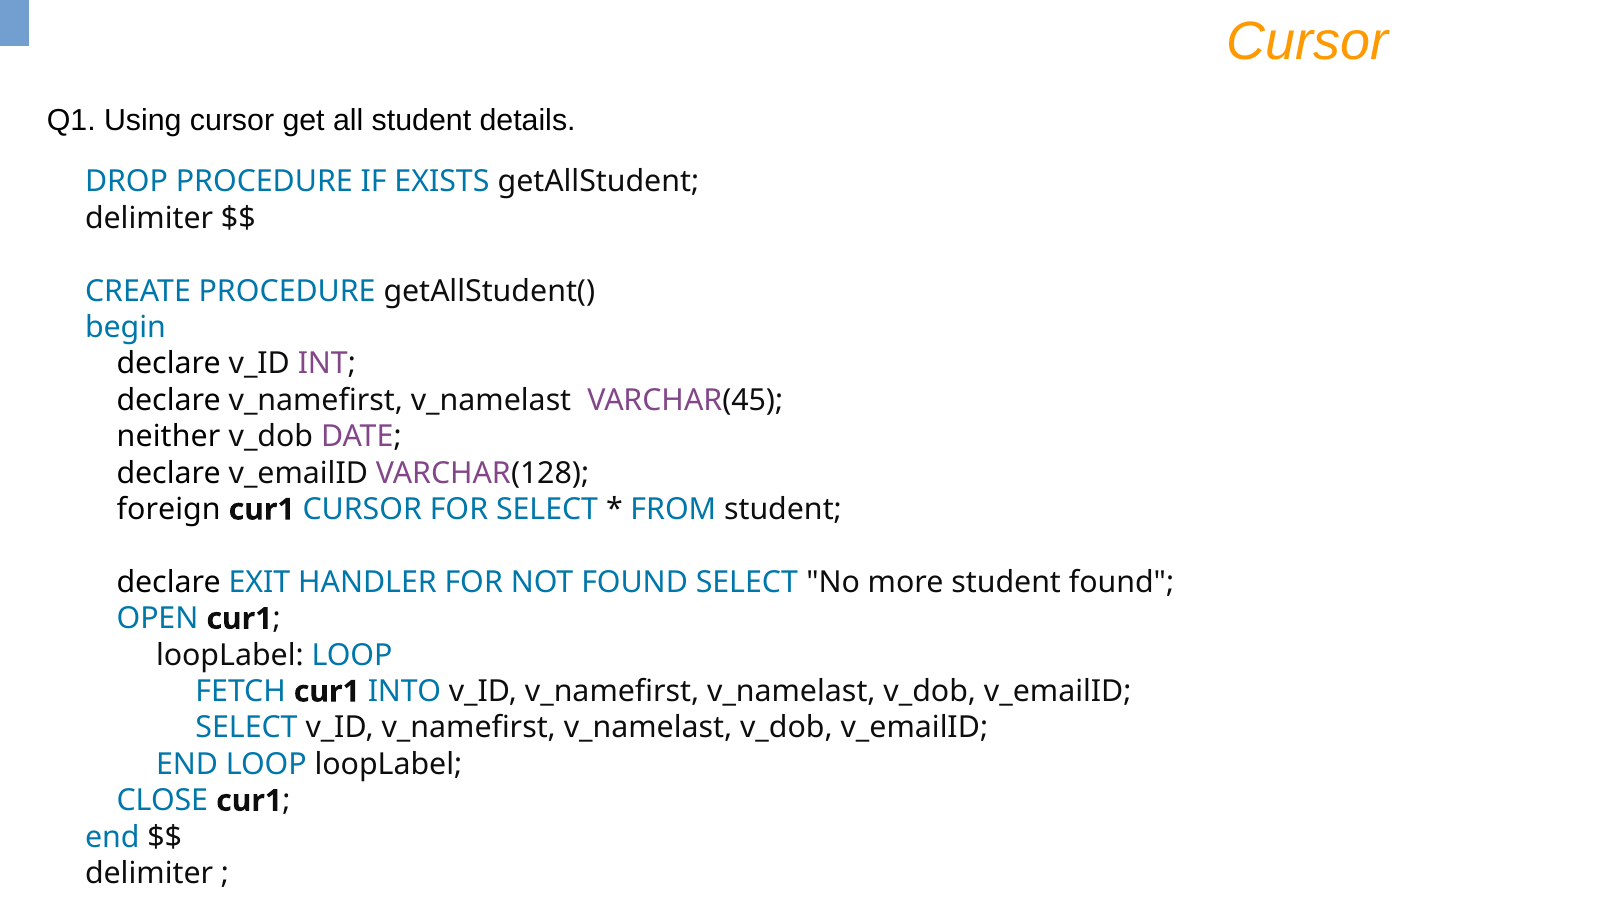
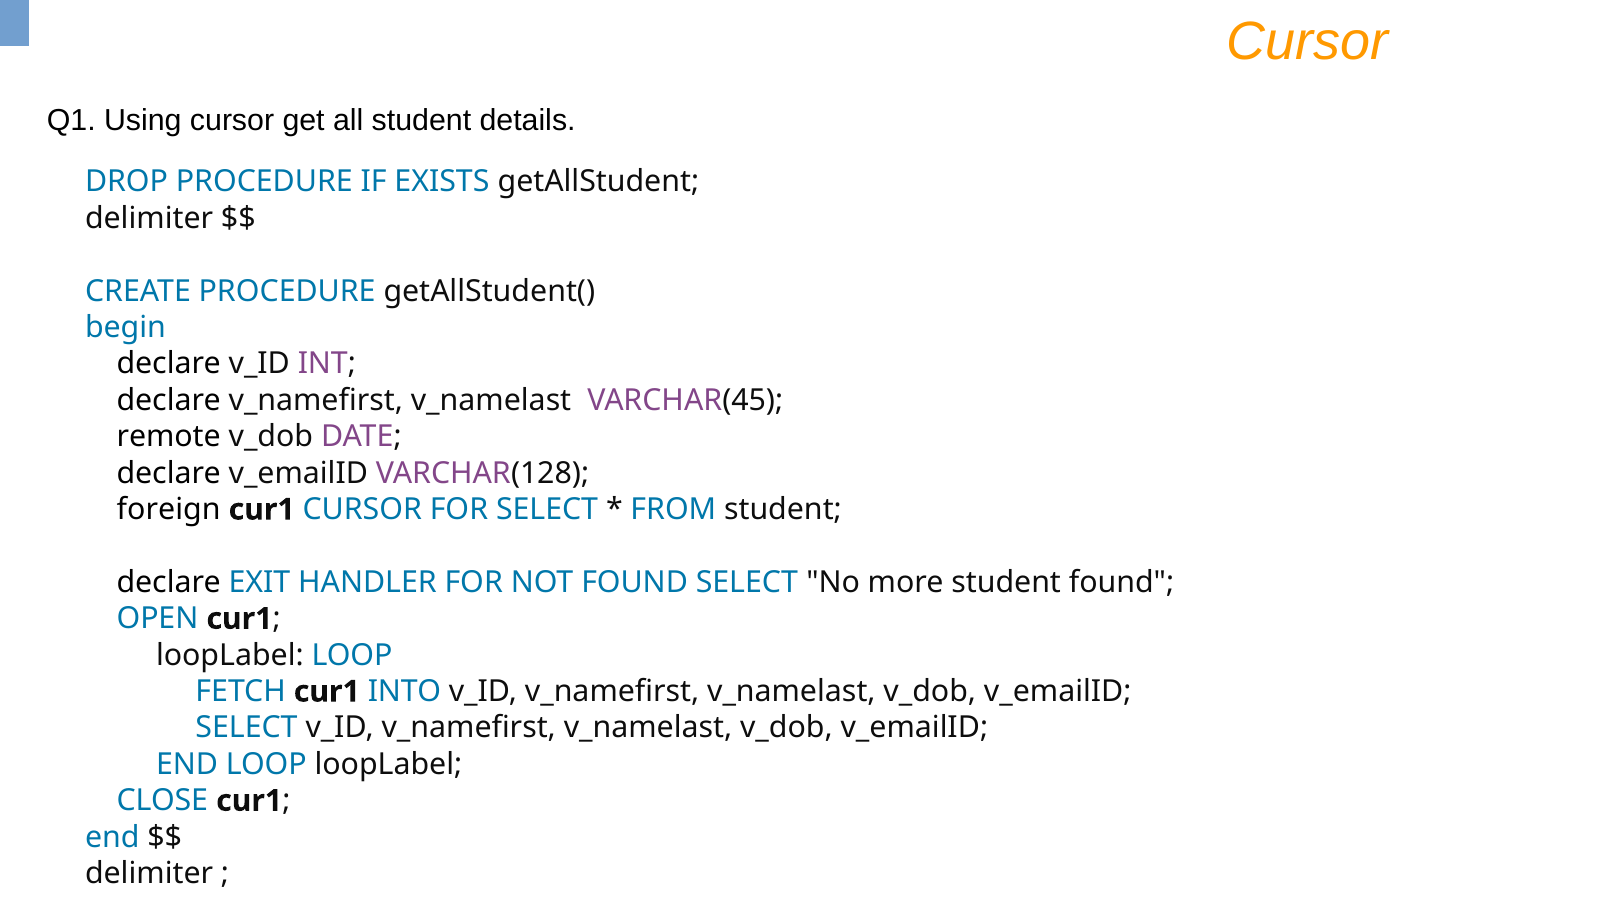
neither: neither -> remote
